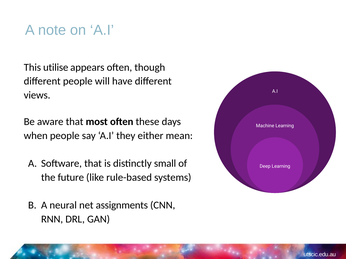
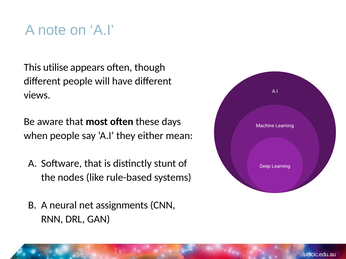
small: small -> stunt
future: future -> nodes
